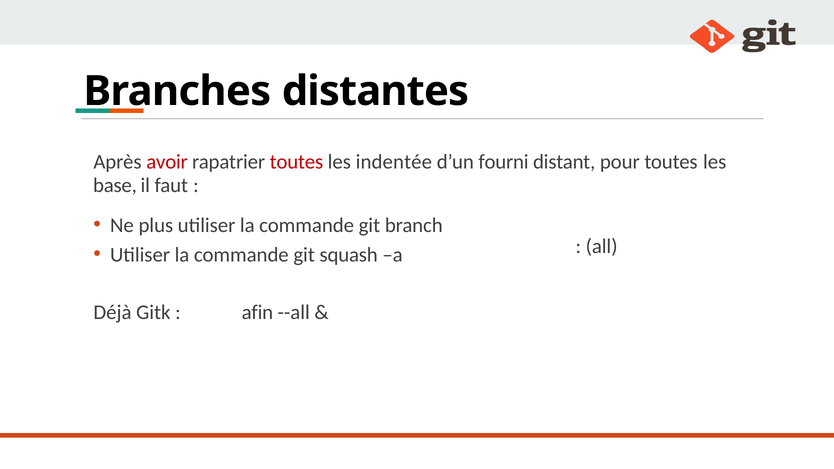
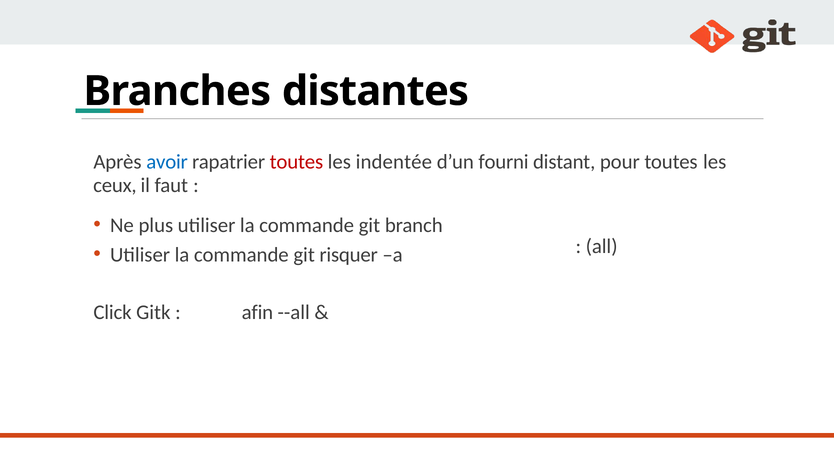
avoir colour: red -> blue
base: base -> ceux
squash: squash -> risquer
Déjà: Déjà -> Click
